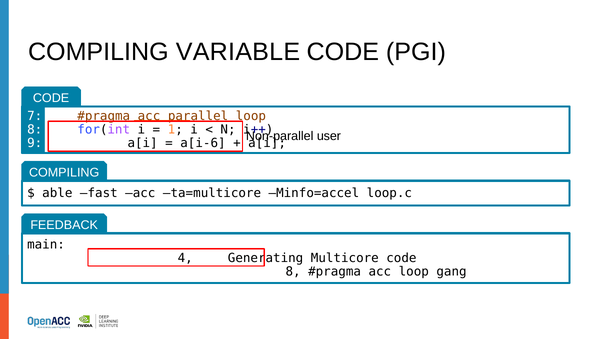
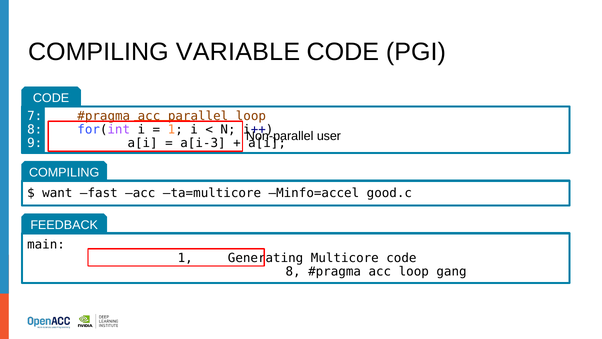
a[i-6: a[i-6 -> a[i-3
able: able -> want
loop.c: loop.c -> good.c
4 at (185, 258): 4 -> 1
